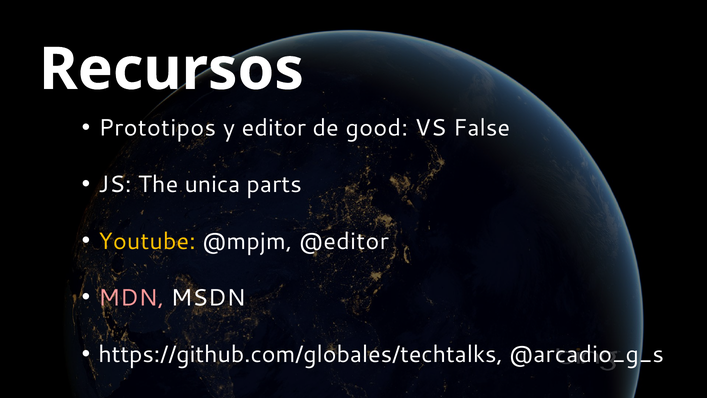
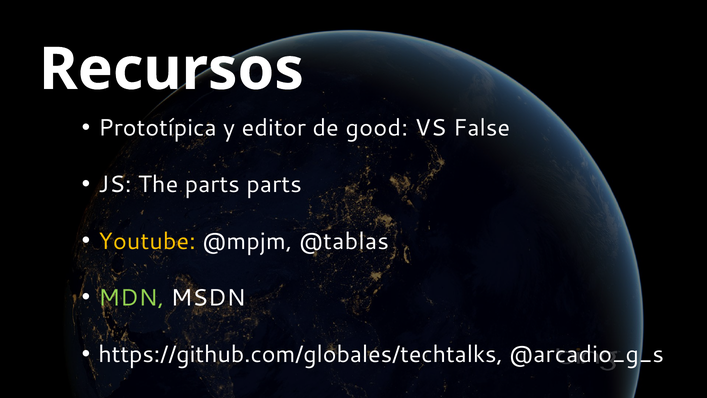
Prototipos: Prototipos -> Prototípica
The unica: unica -> parts
@editor: @editor -> @tablas
MDN colour: pink -> light green
